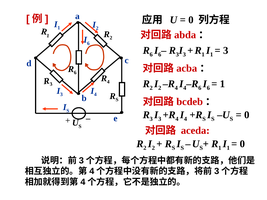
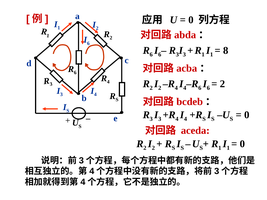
3 at (226, 51): 3 -> 8
1 at (222, 84): 1 -> 2
